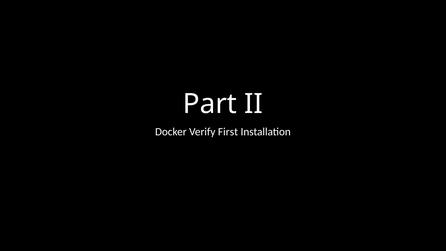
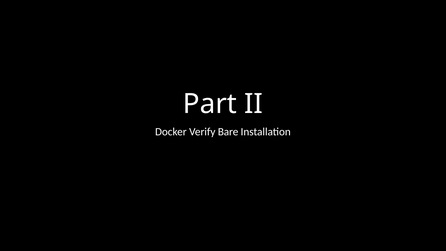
First: First -> Bare
